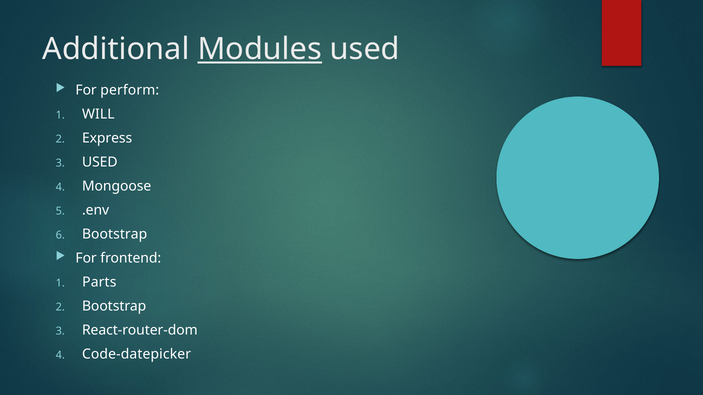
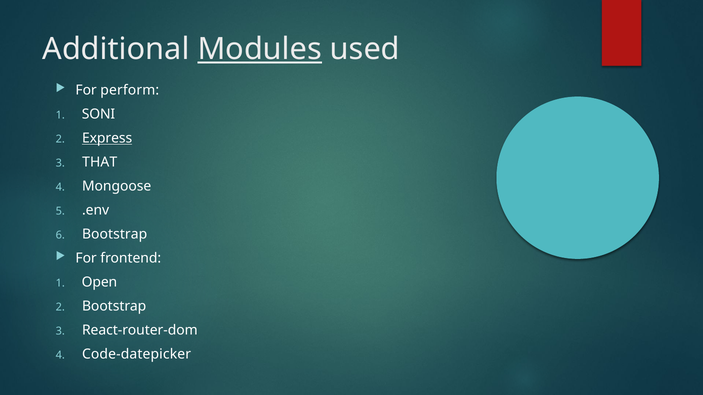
WILL: WILL -> SONI
Express underline: none -> present
USED at (100, 162): USED -> THAT
Parts: Parts -> Open
